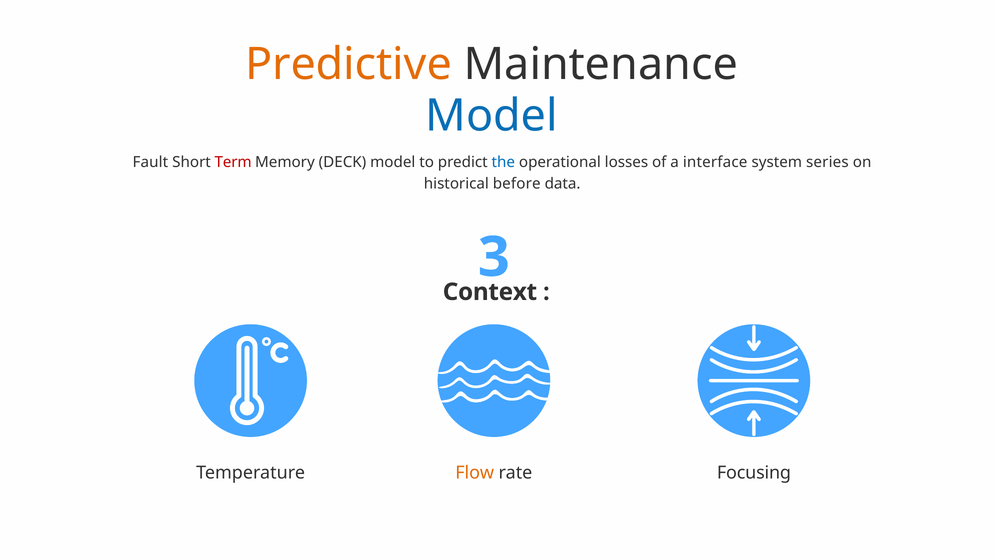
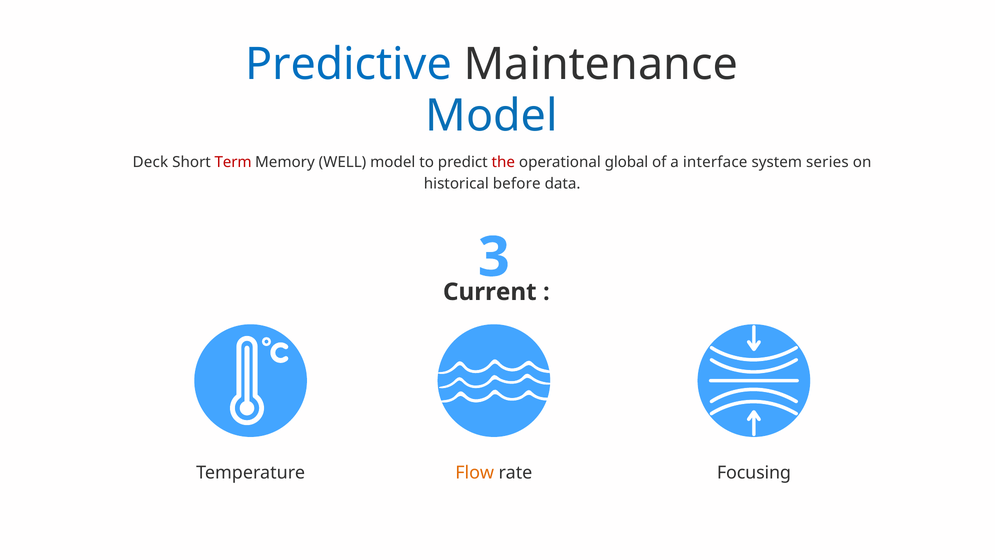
Predictive colour: orange -> blue
Fault: Fault -> Deck
DECK: DECK -> WELL
the colour: blue -> red
losses: losses -> global
Context: Context -> Current
